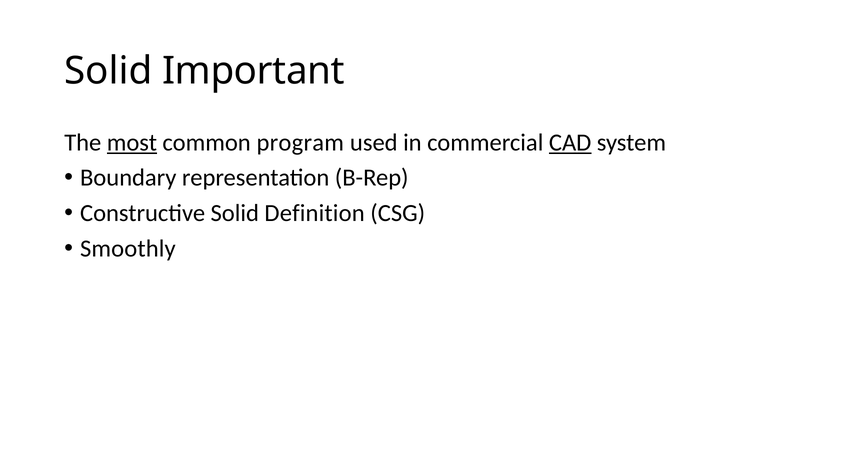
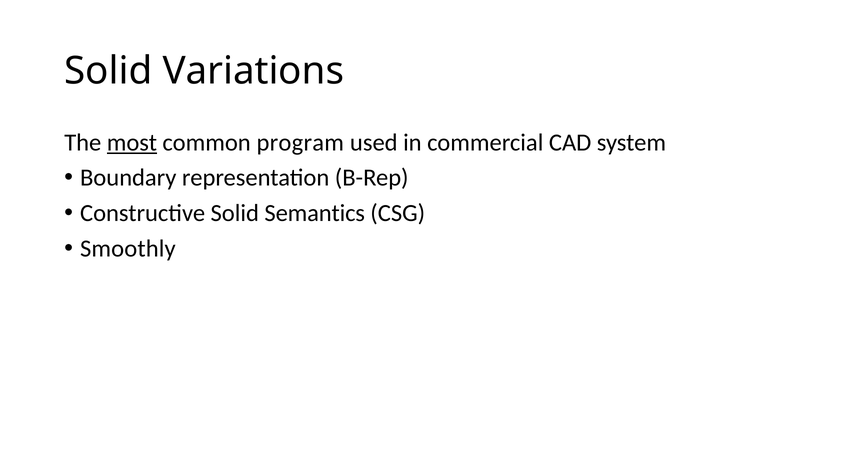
Important: Important -> Variations
CAD underline: present -> none
Definition: Definition -> Semantics
